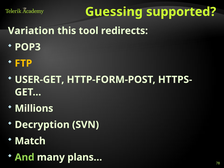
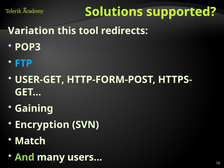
Guessing: Guessing -> Solutions
FTP colour: yellow -> light blue
Millions: Millions -> Gaining
Decryption: Decryption -> Encryption
plans…: plans… -> users…
